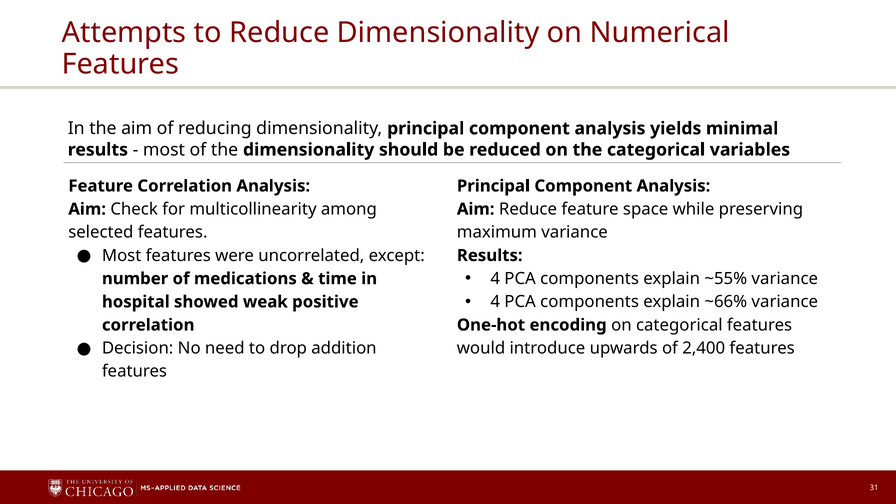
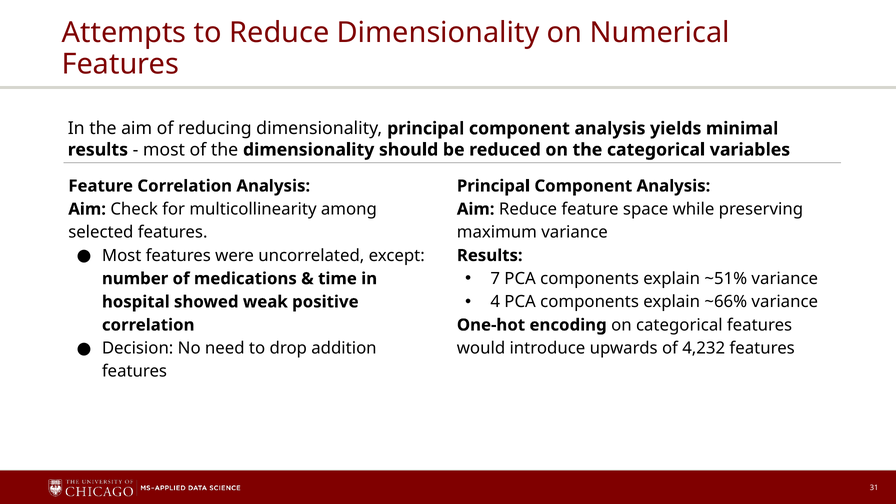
4 at (495, 279): 4 -> 7
~55%: ~55% -> ~51%
2,400: 2,400 -> 4,232
